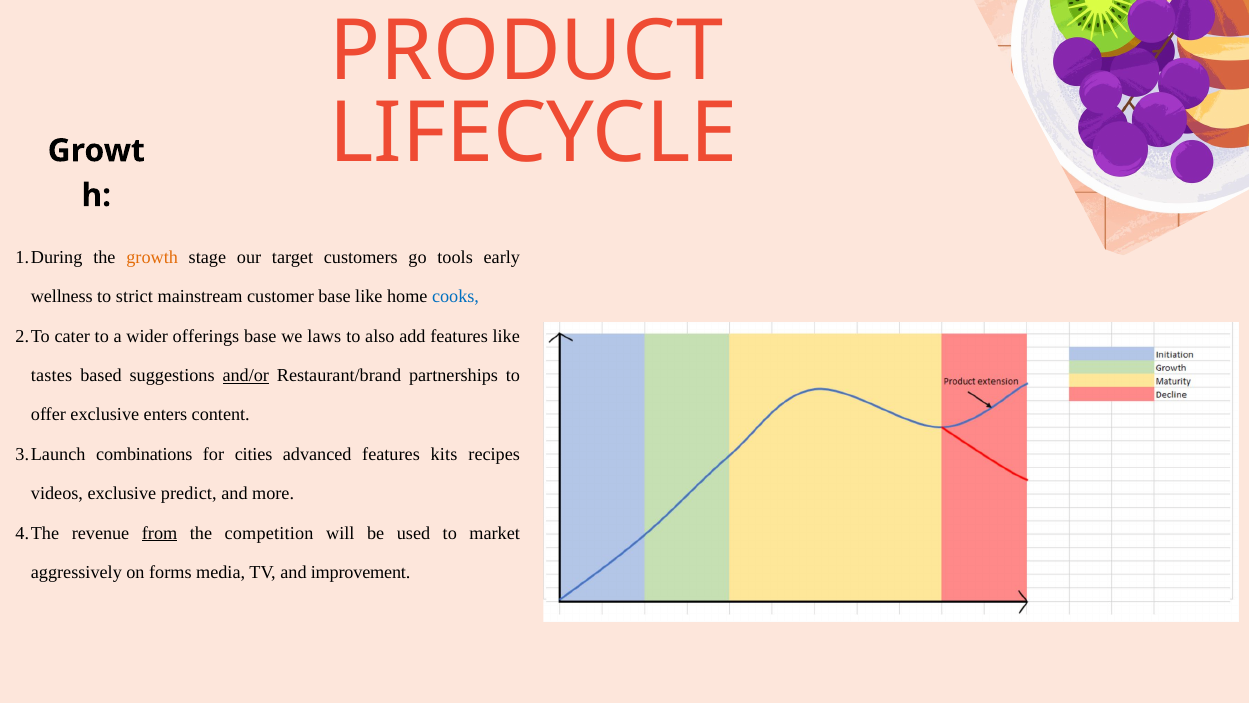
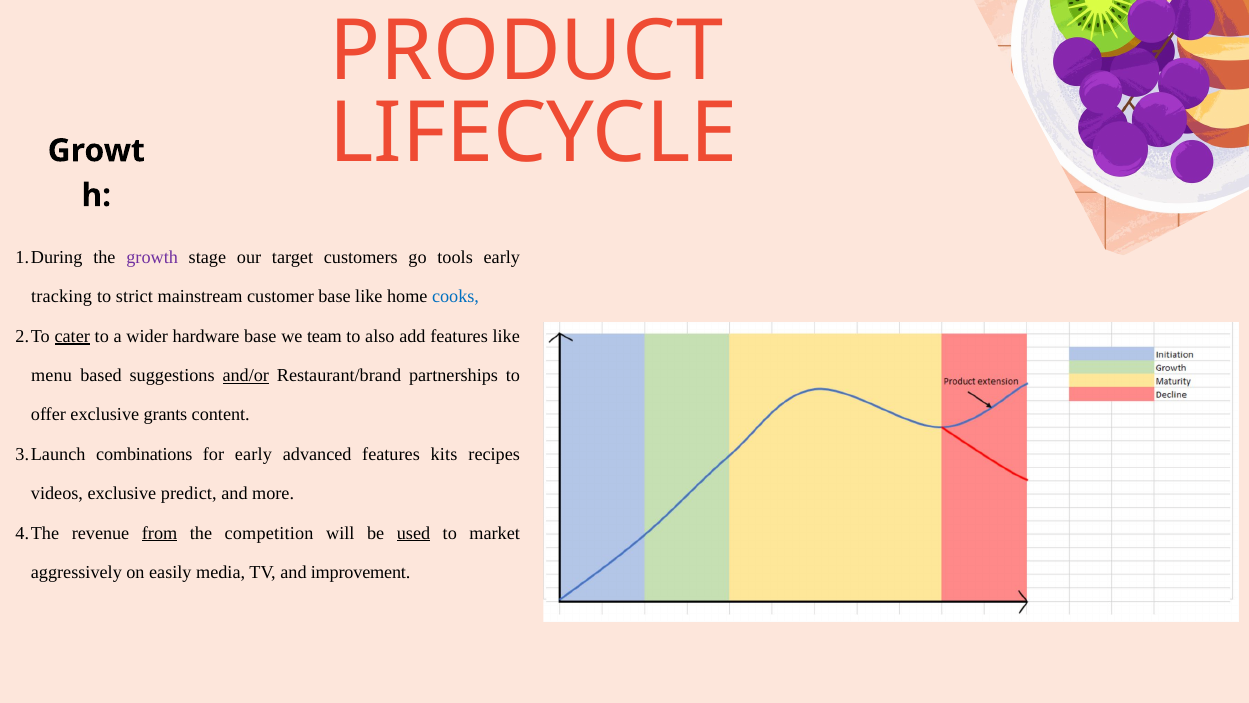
growth colour: orange -> purple
wellness: wellness -> tracking
cater underline: none -> present
offerings: offerings -> hardware
laws: laws -> team
tastes: tastes -> menu
enters: enters -> grants
for cities: cities -> early
used underline: none -> present
forms: forms -> easily
